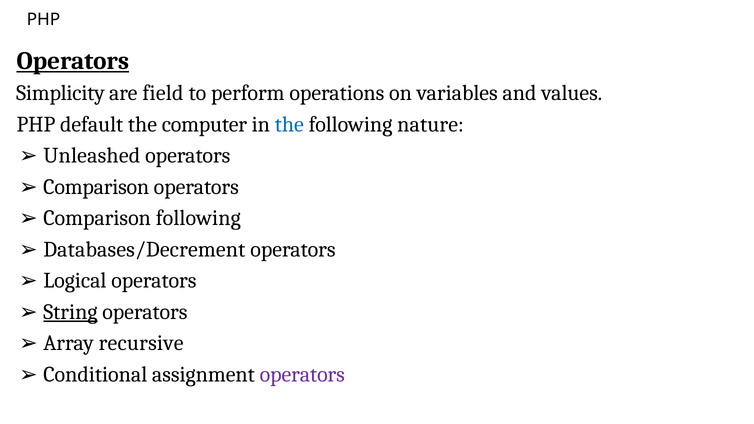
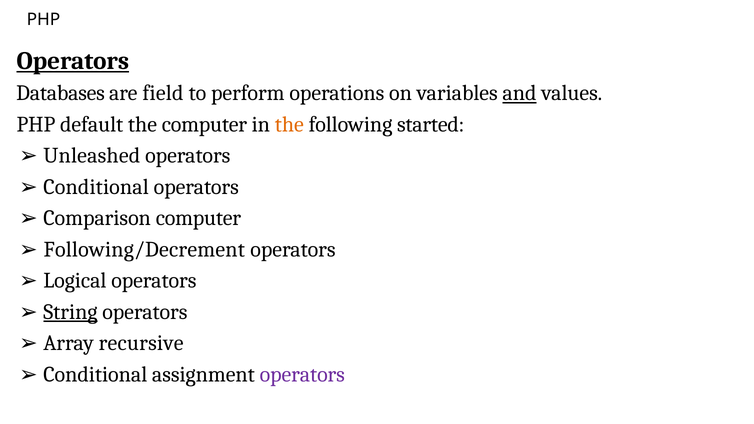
Simplicity: Simplicity -> Databases
and underline: none -> present
the at (289, 124) colour: blue -> orange
nature: nature -> started
Comparison at (96, 187): Comparison -> Conditional
Comparison following: following -> computer
Databases/Decrement: Databases/Decrement -> Following/Decrement
